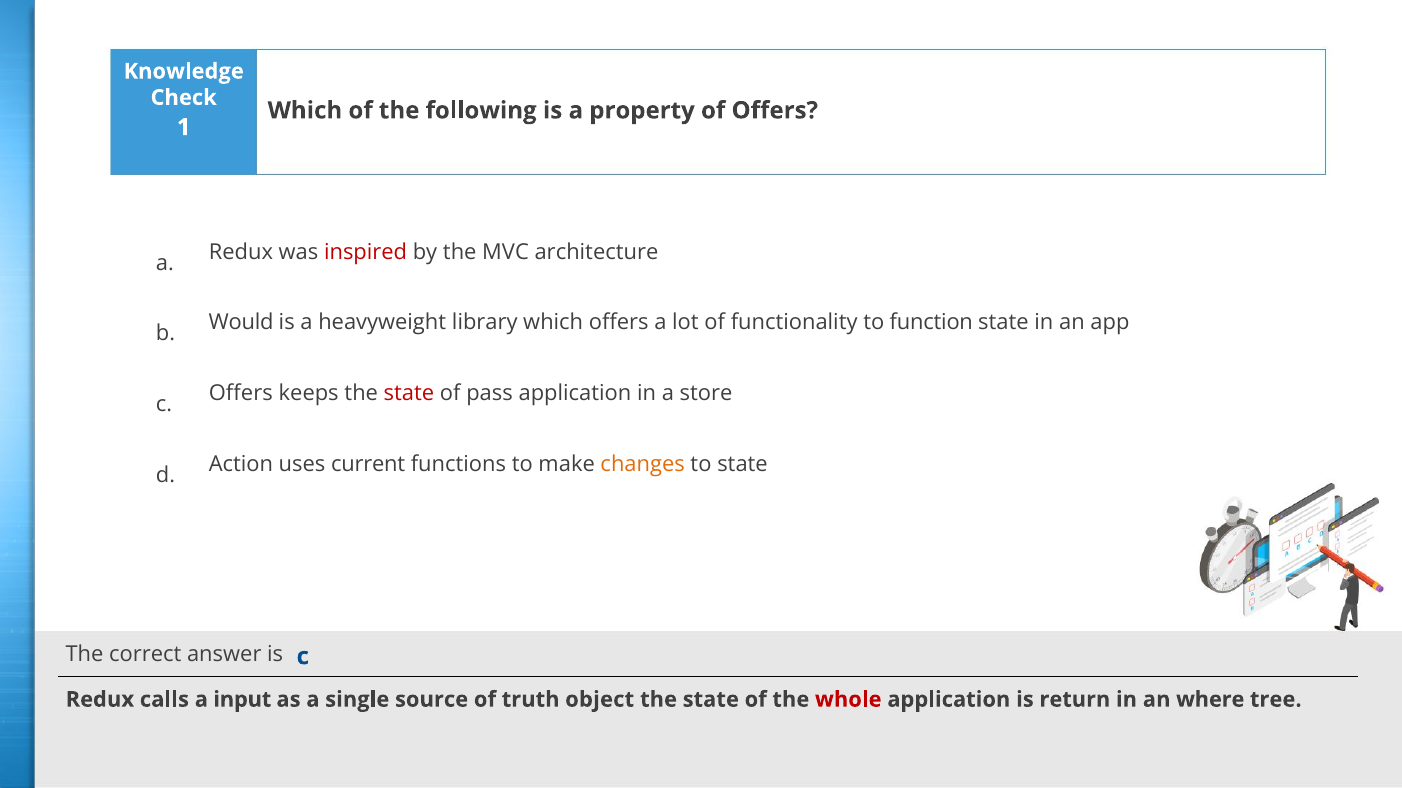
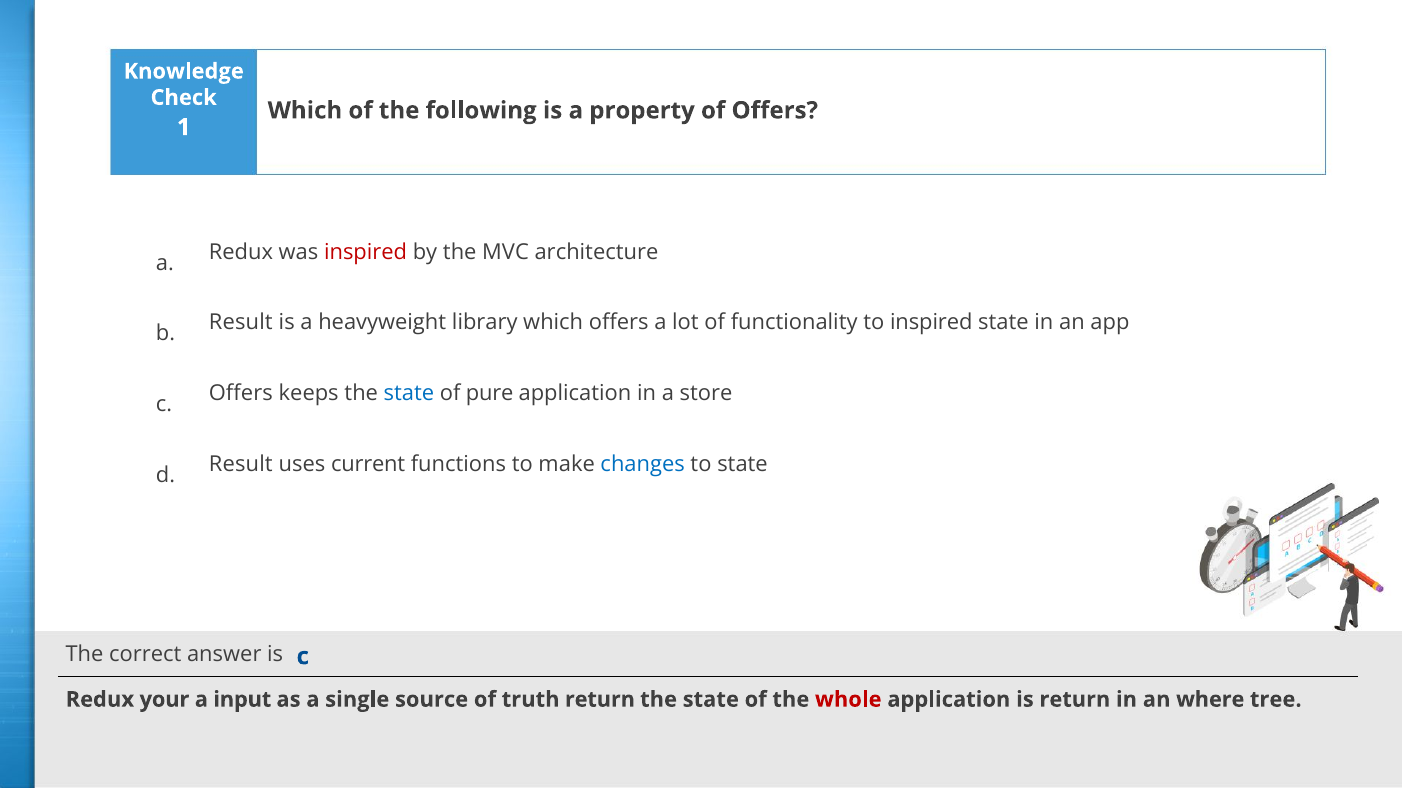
Would at (241, 323): Would -> Result
to function: function -> inspired
state at (409, 394) colour: red -> blue
pass: pass -> pure
Action at (241, 465): Action -> Result
changes colour: orange -> blue
calls: calls -> your
truth object: object -> return
